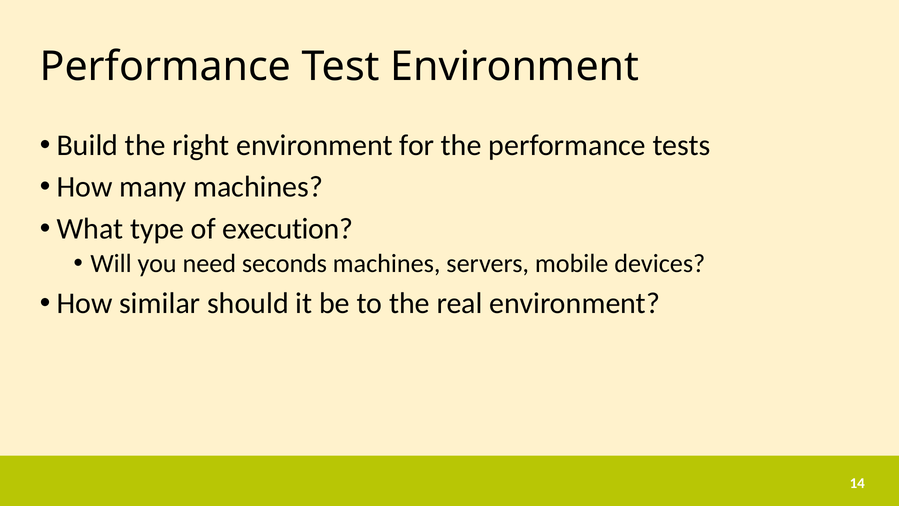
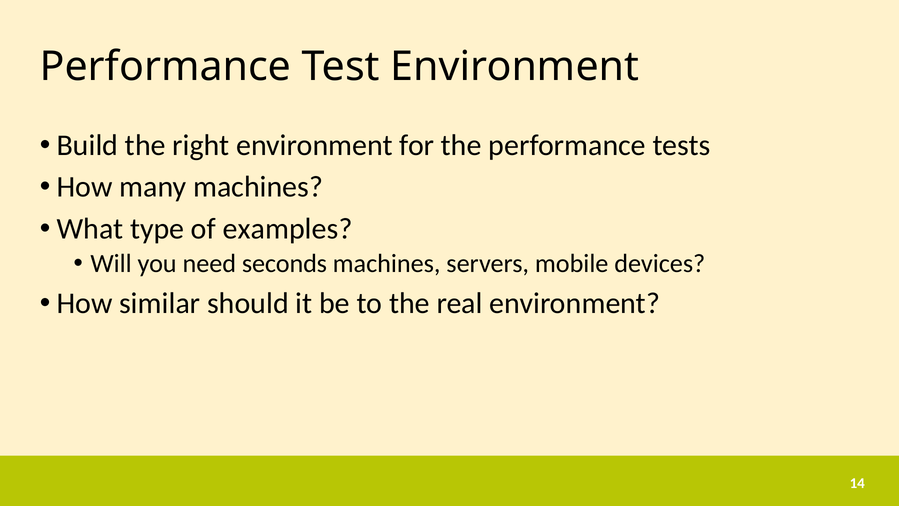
execution: execution -> examples
